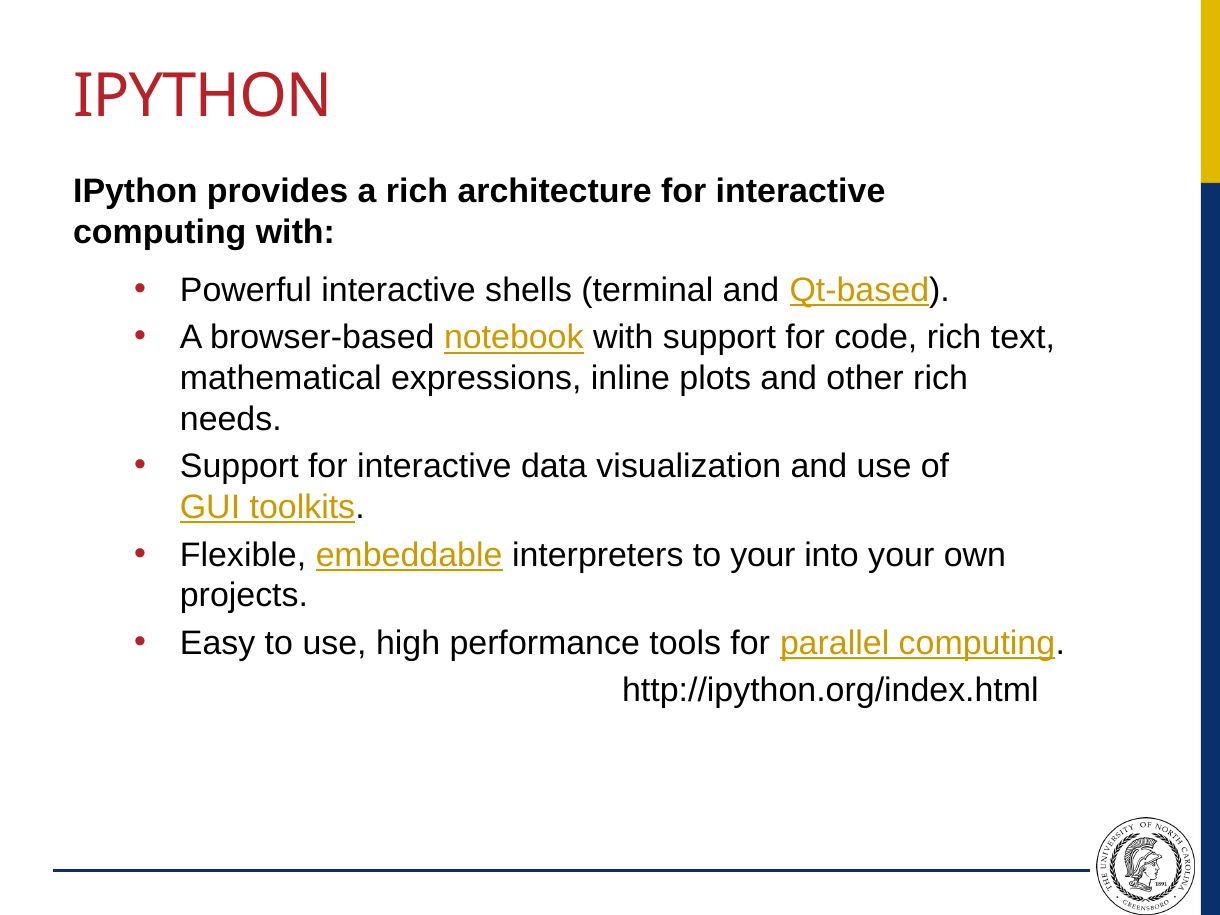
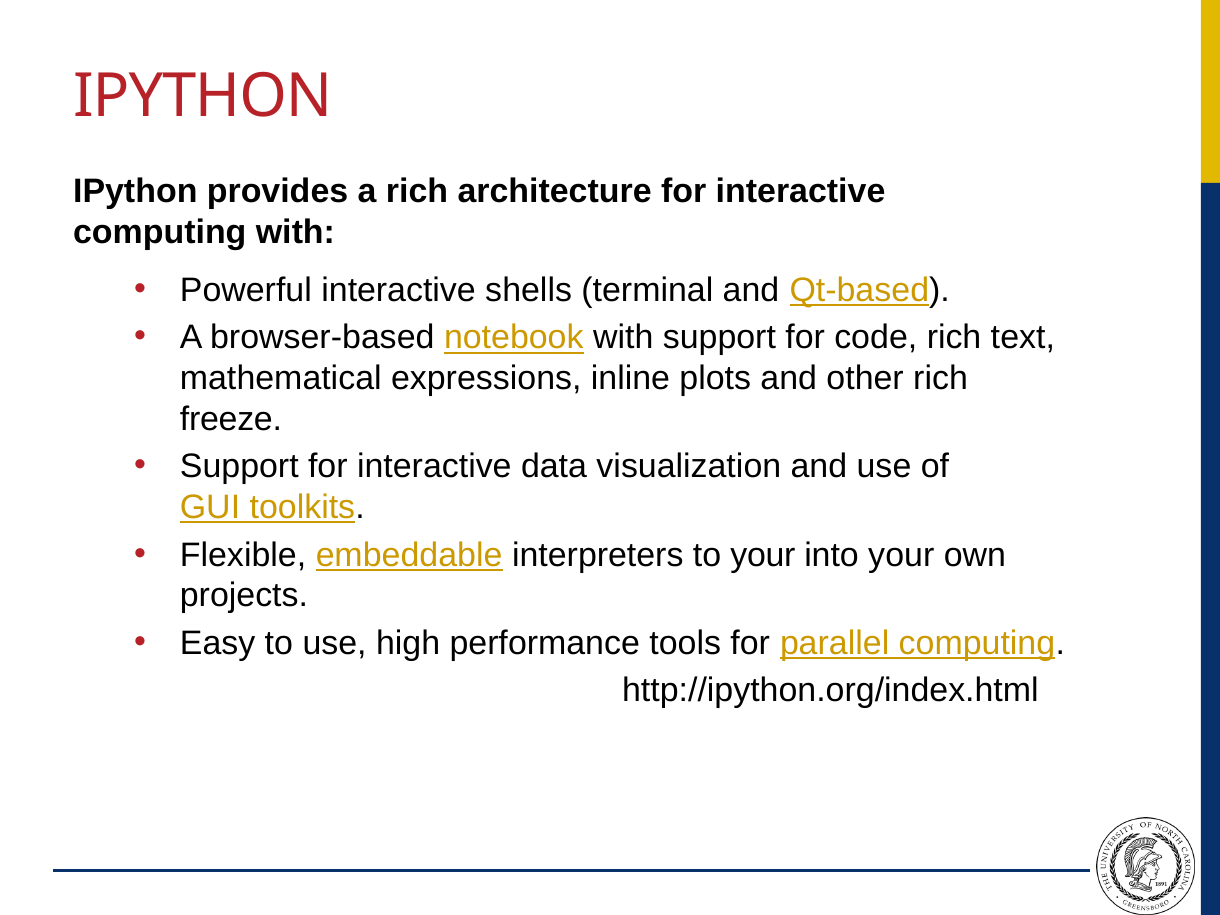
needs: needs -> freeze
